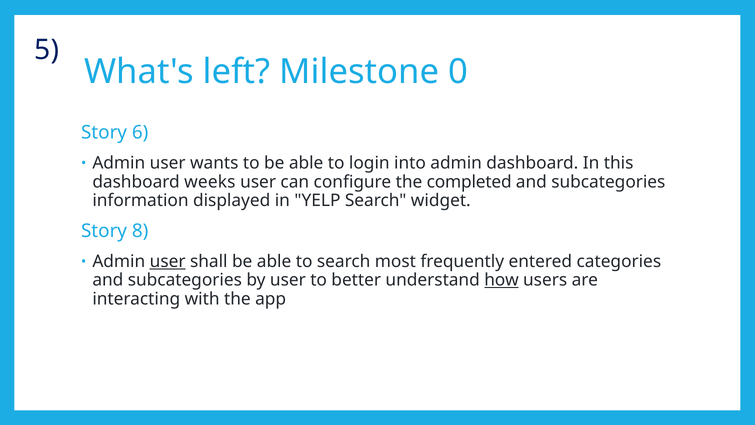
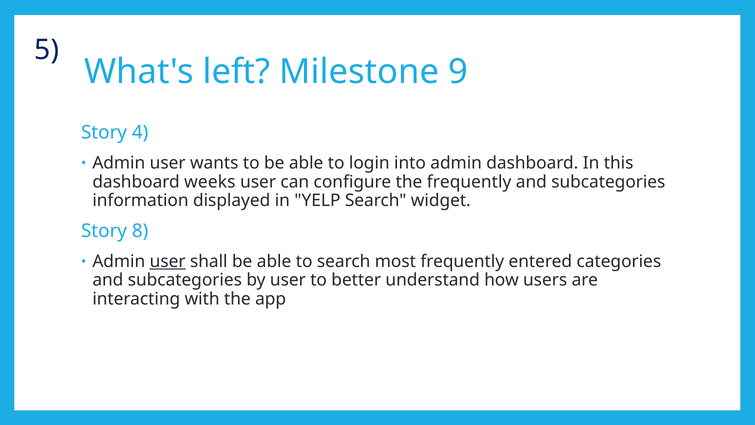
0: 0 -> 9
6: 6 -> 4
the completed: completed -> frequently
how underline: present -> none
